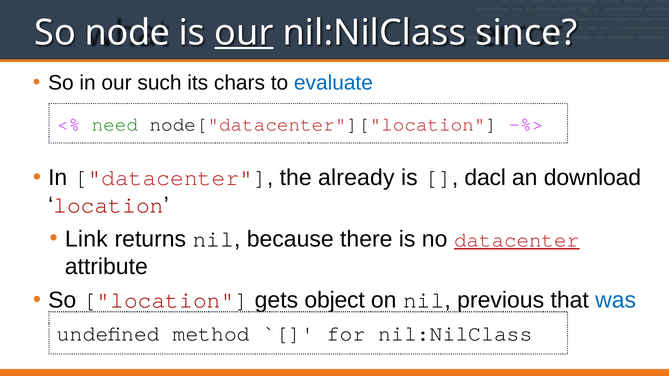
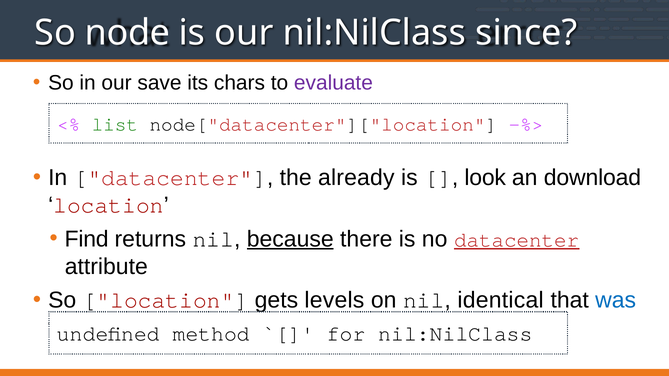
our at (244, 33) underline: present -> none
such: such -> save
evaluate colour: blue -> purple
need: need -> list
dacl: dacl -> look
Link: Link -> Find
because underline: none -> present
object: object -> levels
previous: previous -> identical
